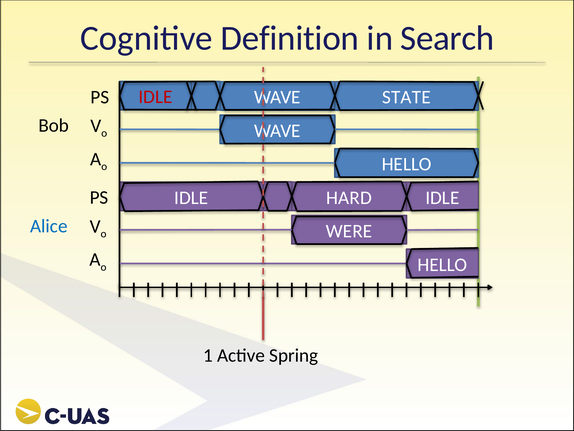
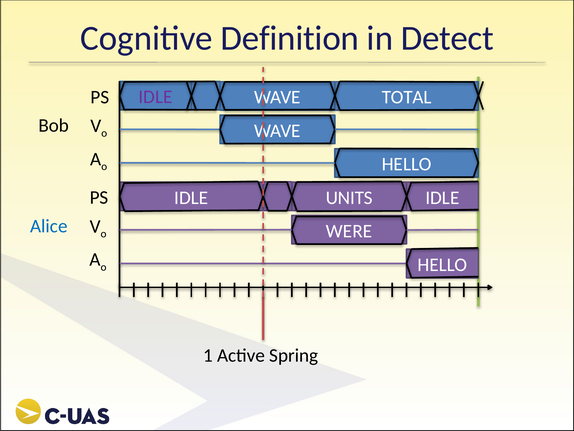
Search: Search -> Detect
IDLE at (155, 97) colour: red -> purple
STATE: STATE -> TOTAL
HARD: HARD -> UNITS
